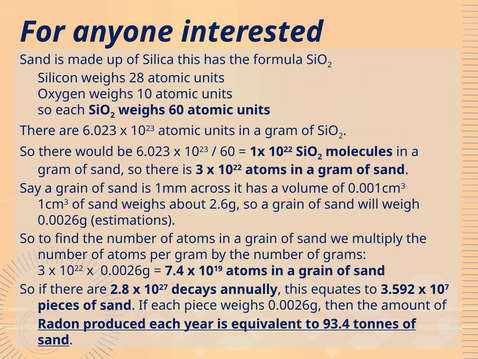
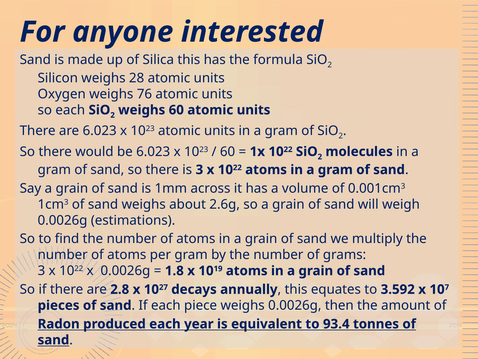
10: 10 -> 76
7.4: 7.4 -> 1.8
